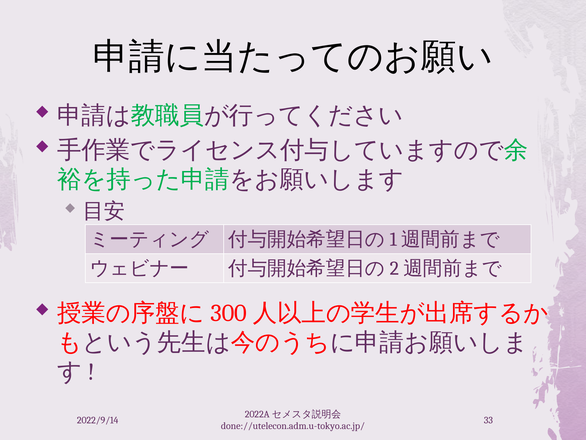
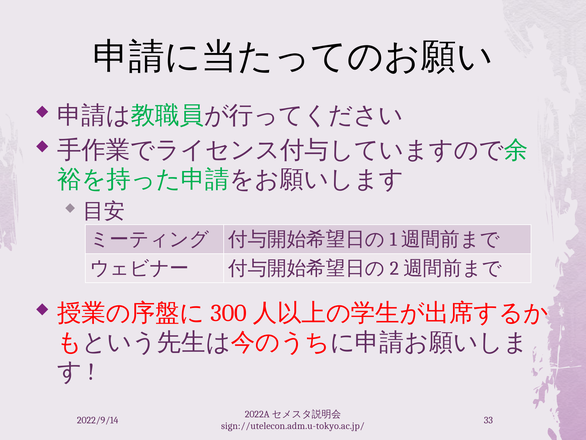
done://utelecon.adm.u-tokyo.ac.jp/: done://utelecon.adm.u-tokyo.ac.jp/ -> sign://utelecon.adm.u-tokyo.ac.jp/
